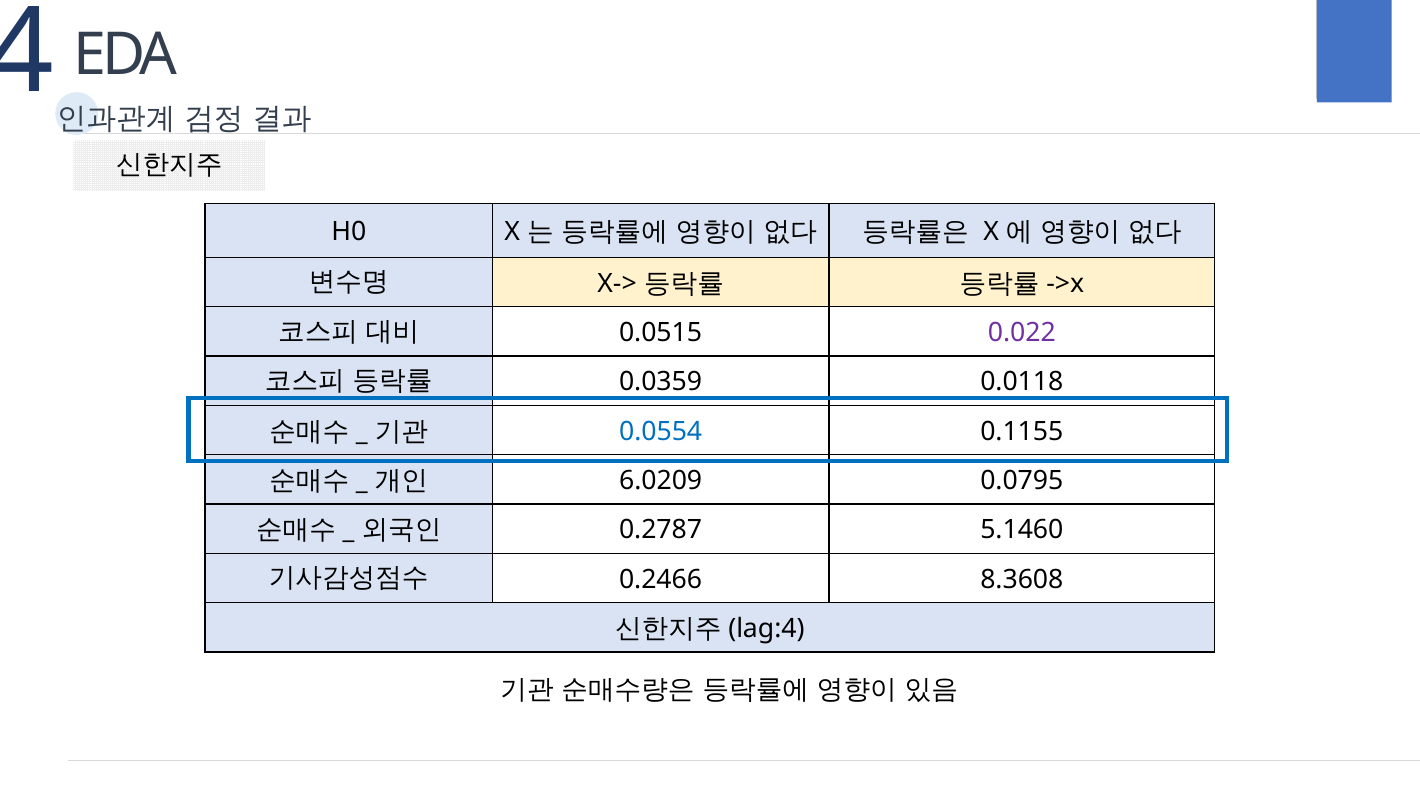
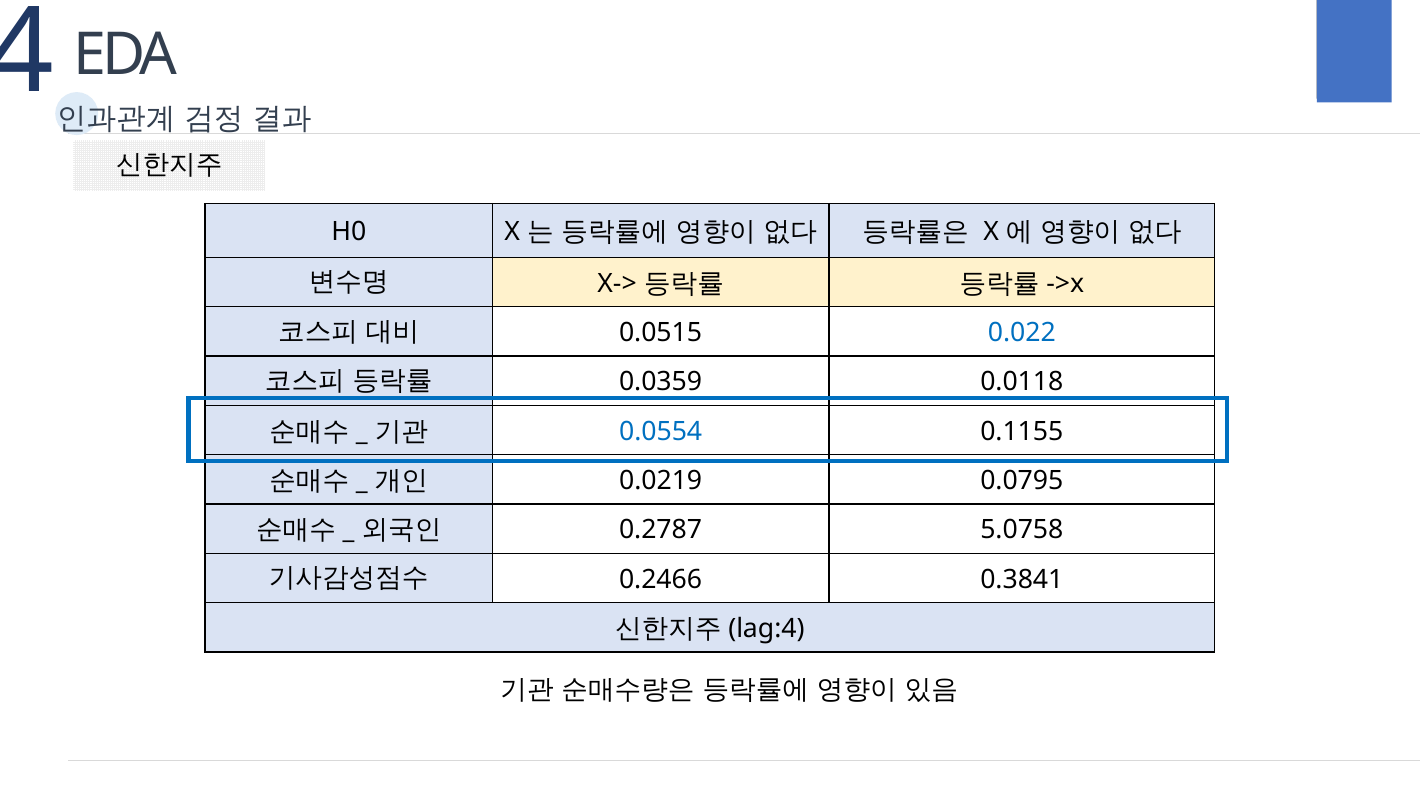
0.022 colour: purple -> blue
6.0209: 6.0209 -> 0.0219
5.1460: 5.1460 -> 5.0758
8.3608: 8.3608 -> 0.3841
